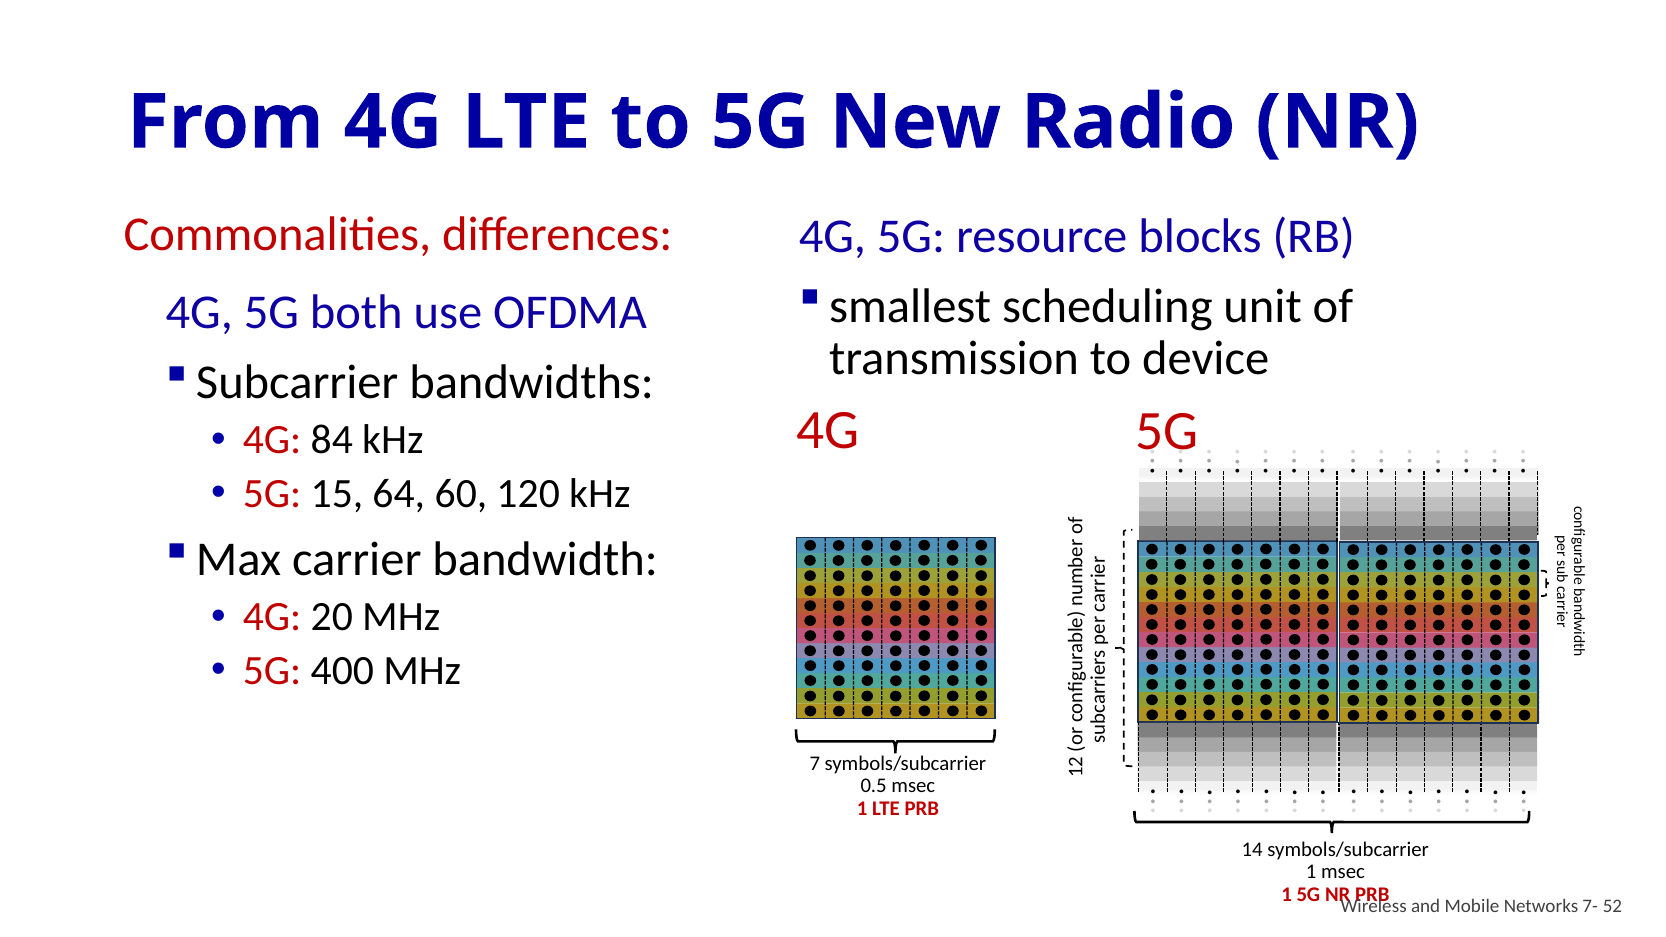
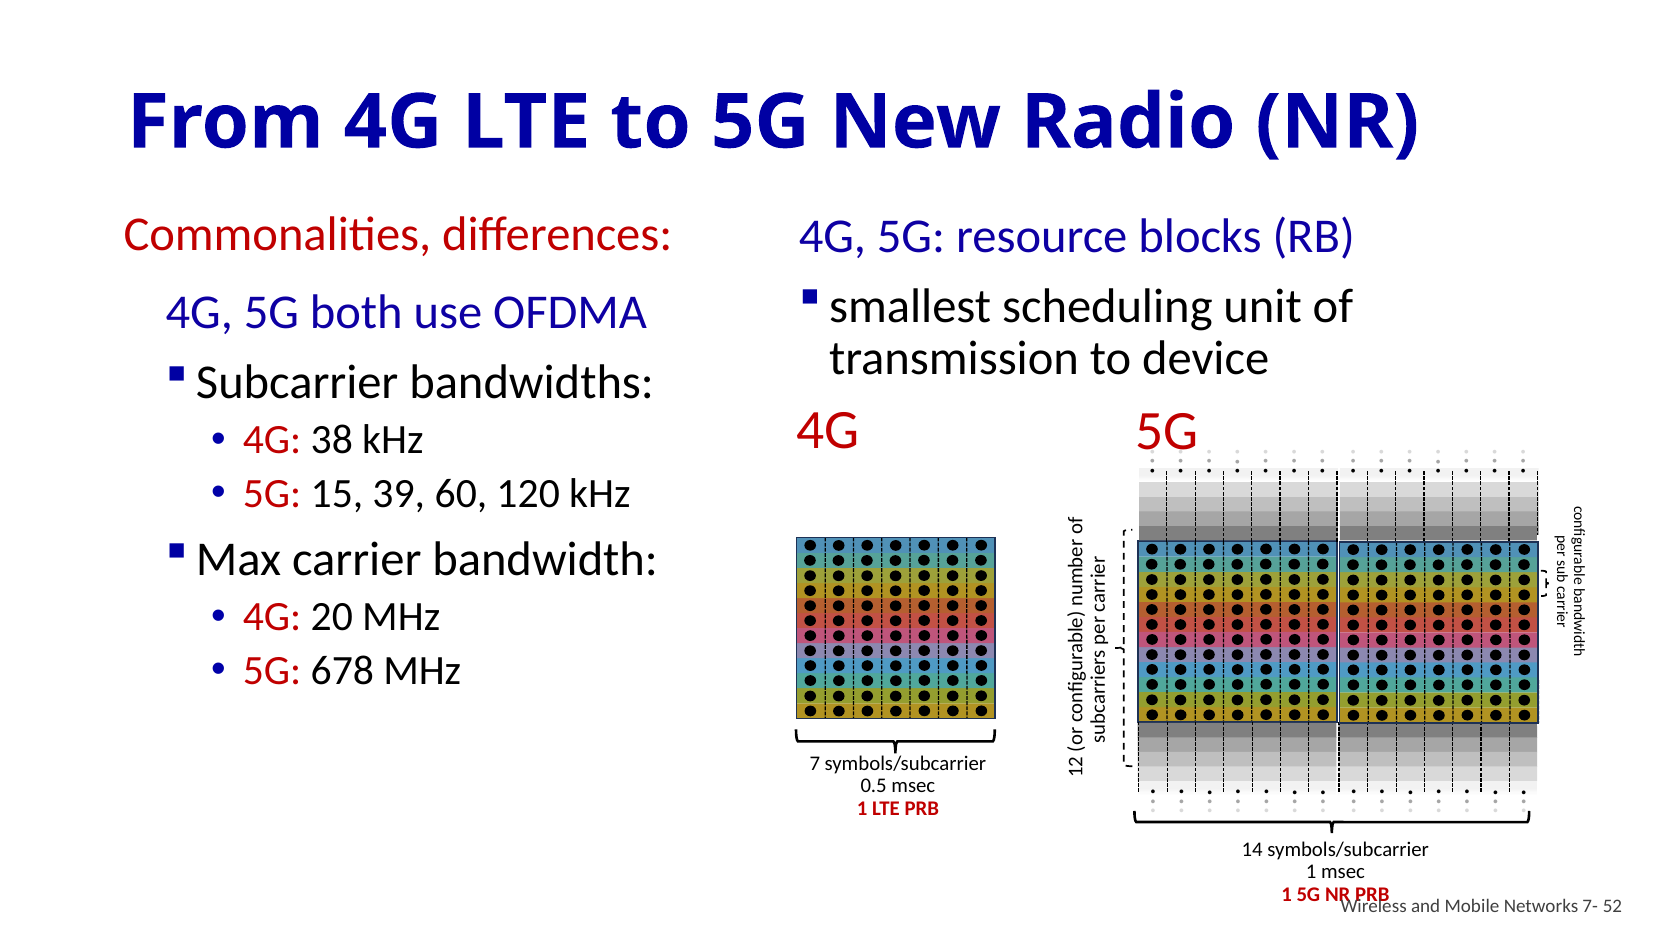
84: 84 -> 38
64: 64 -> 39
400: 400 -> 678
